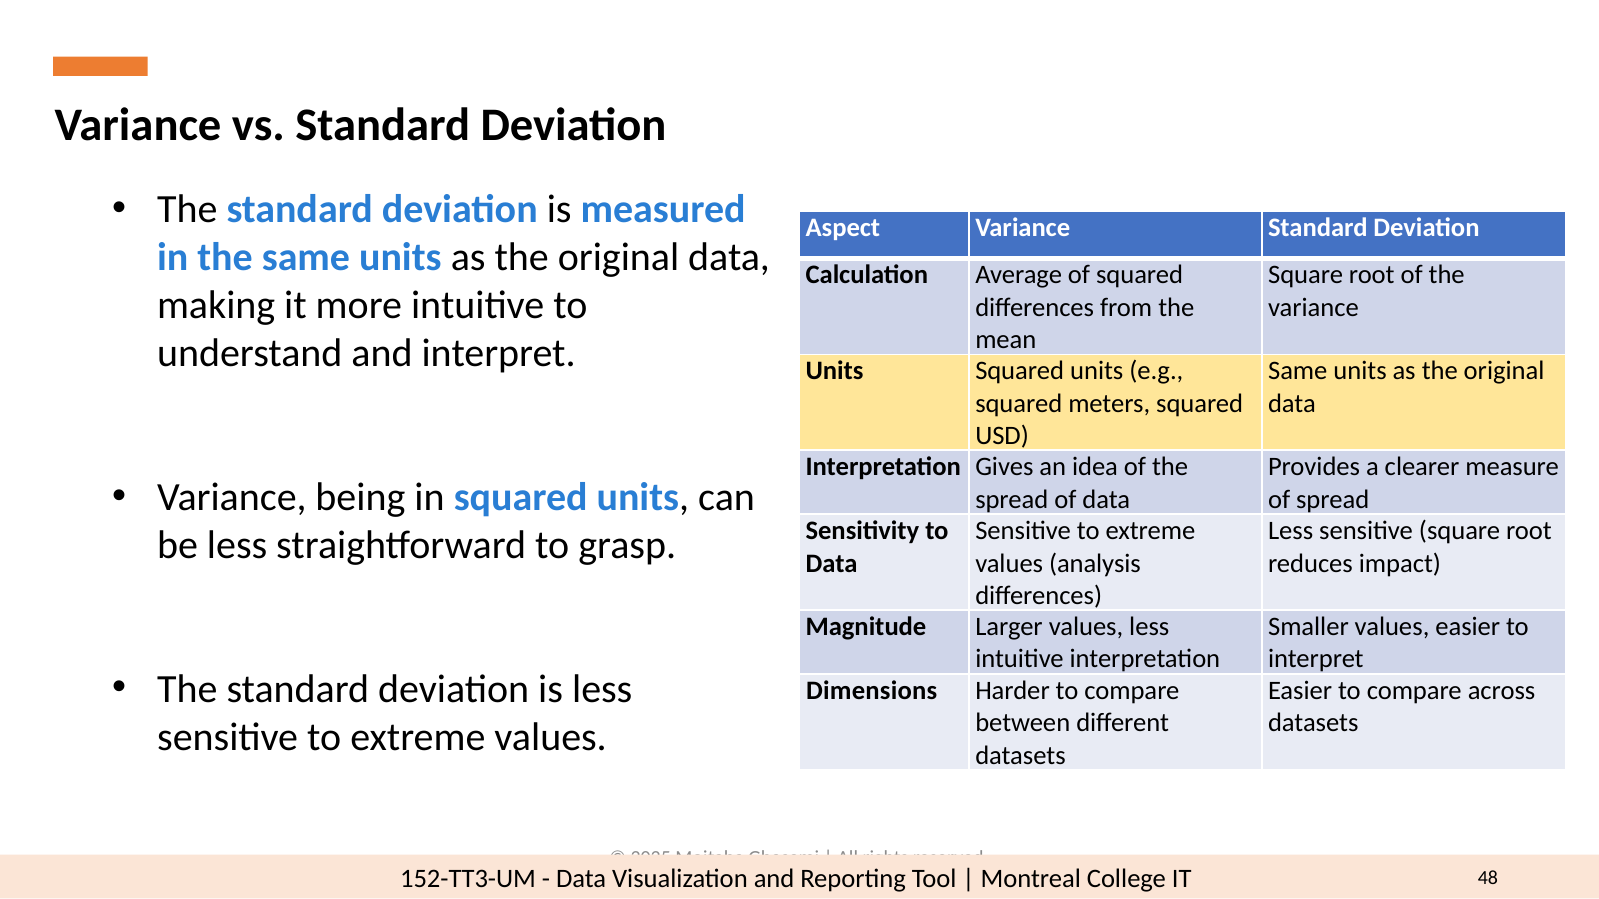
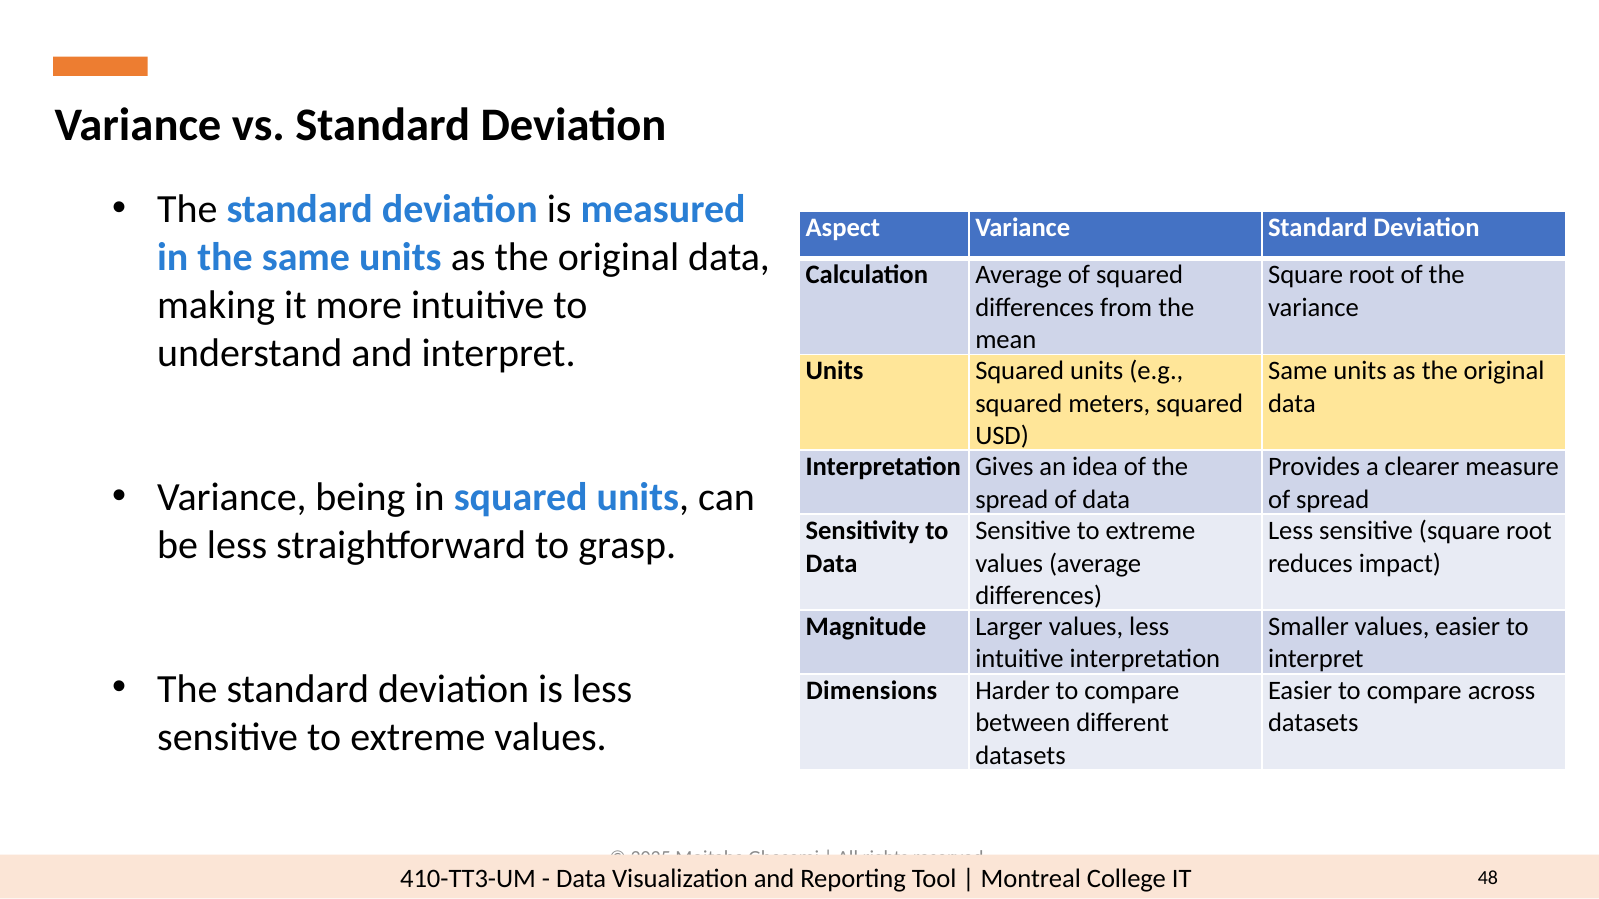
values analysis: analysis -> average
152-TT3-UM: 152-TT3-UM -> 410-TT3-UM
